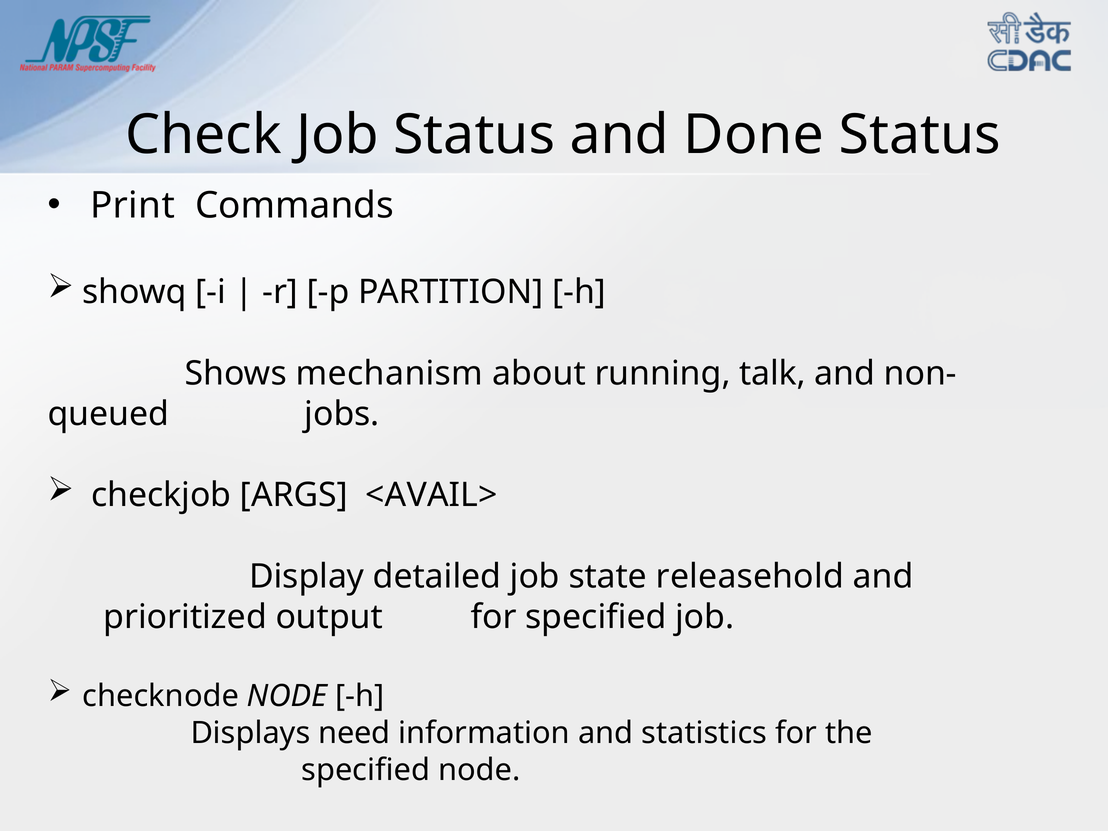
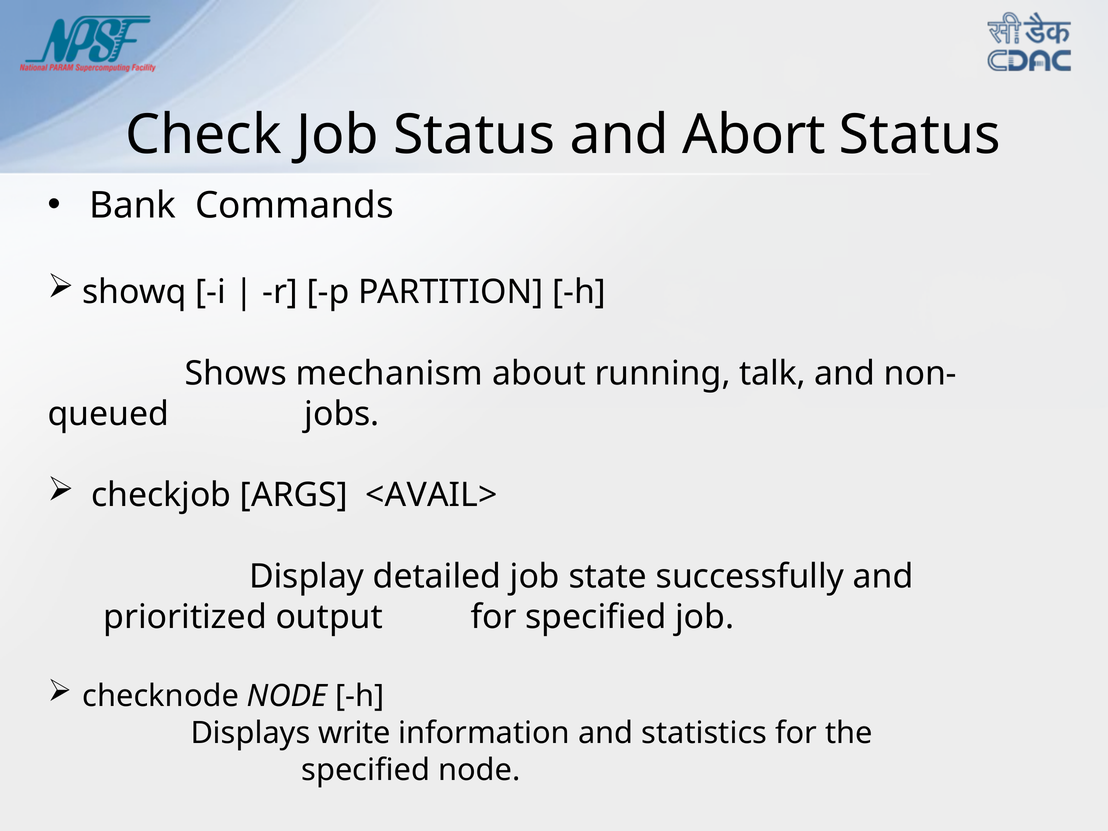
Done: Done -> Abort
Print: Print -> Bank
releasehold: releasehold -> successfully
need: need -> write
